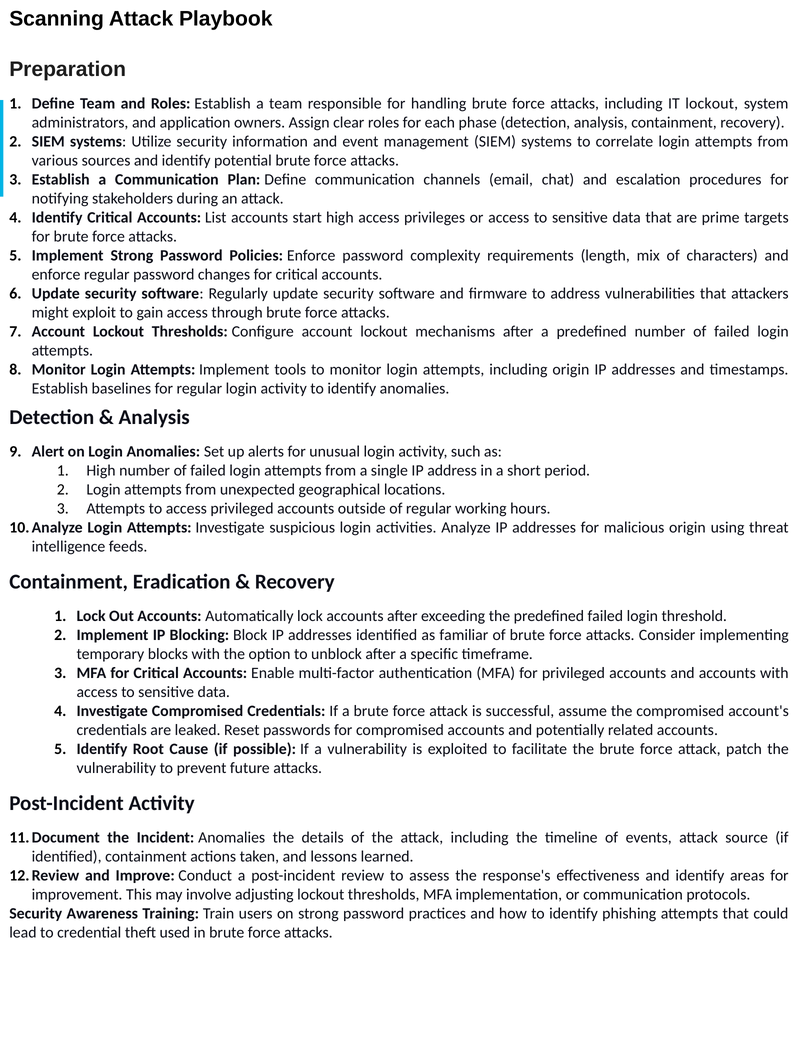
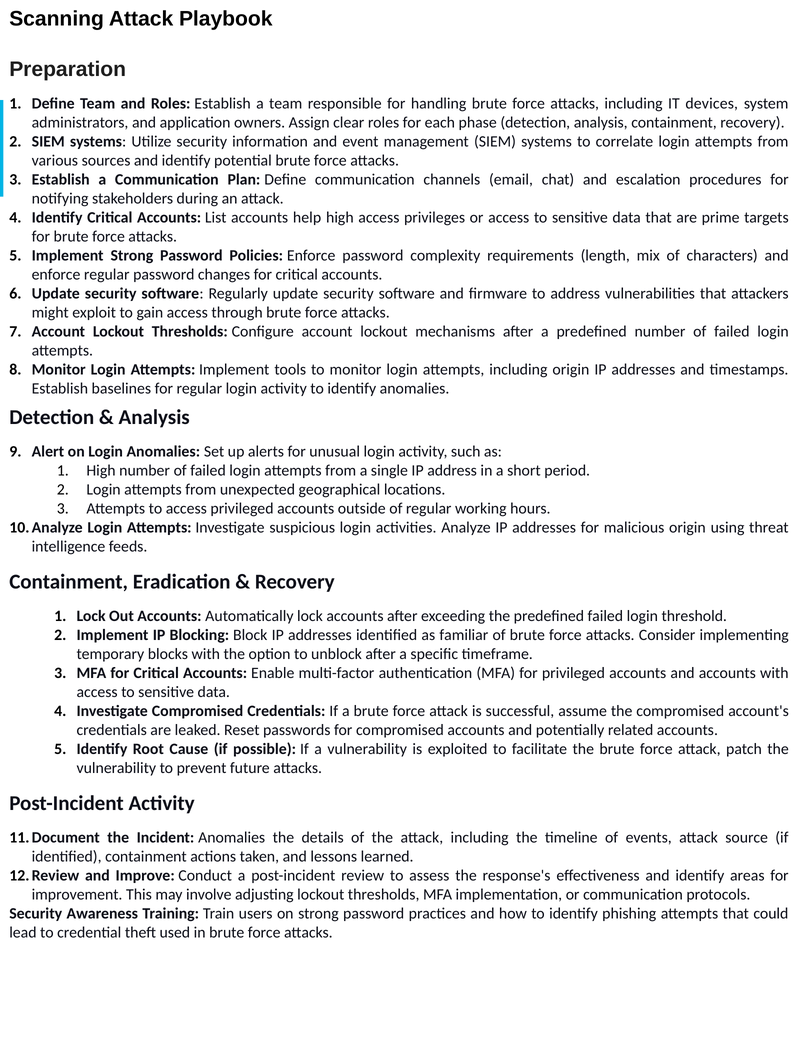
IT lockout: lockout -> devices
start: start -> help
